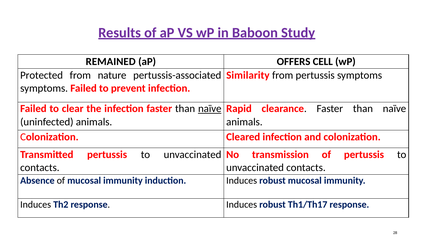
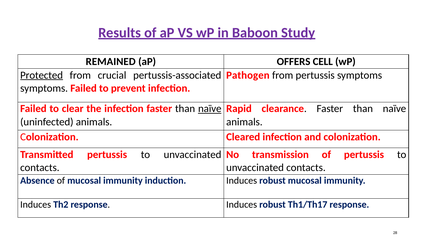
Protected underline: none -> present
nature: nature -> crucial
Similarity: Similarity -> Pathogen
